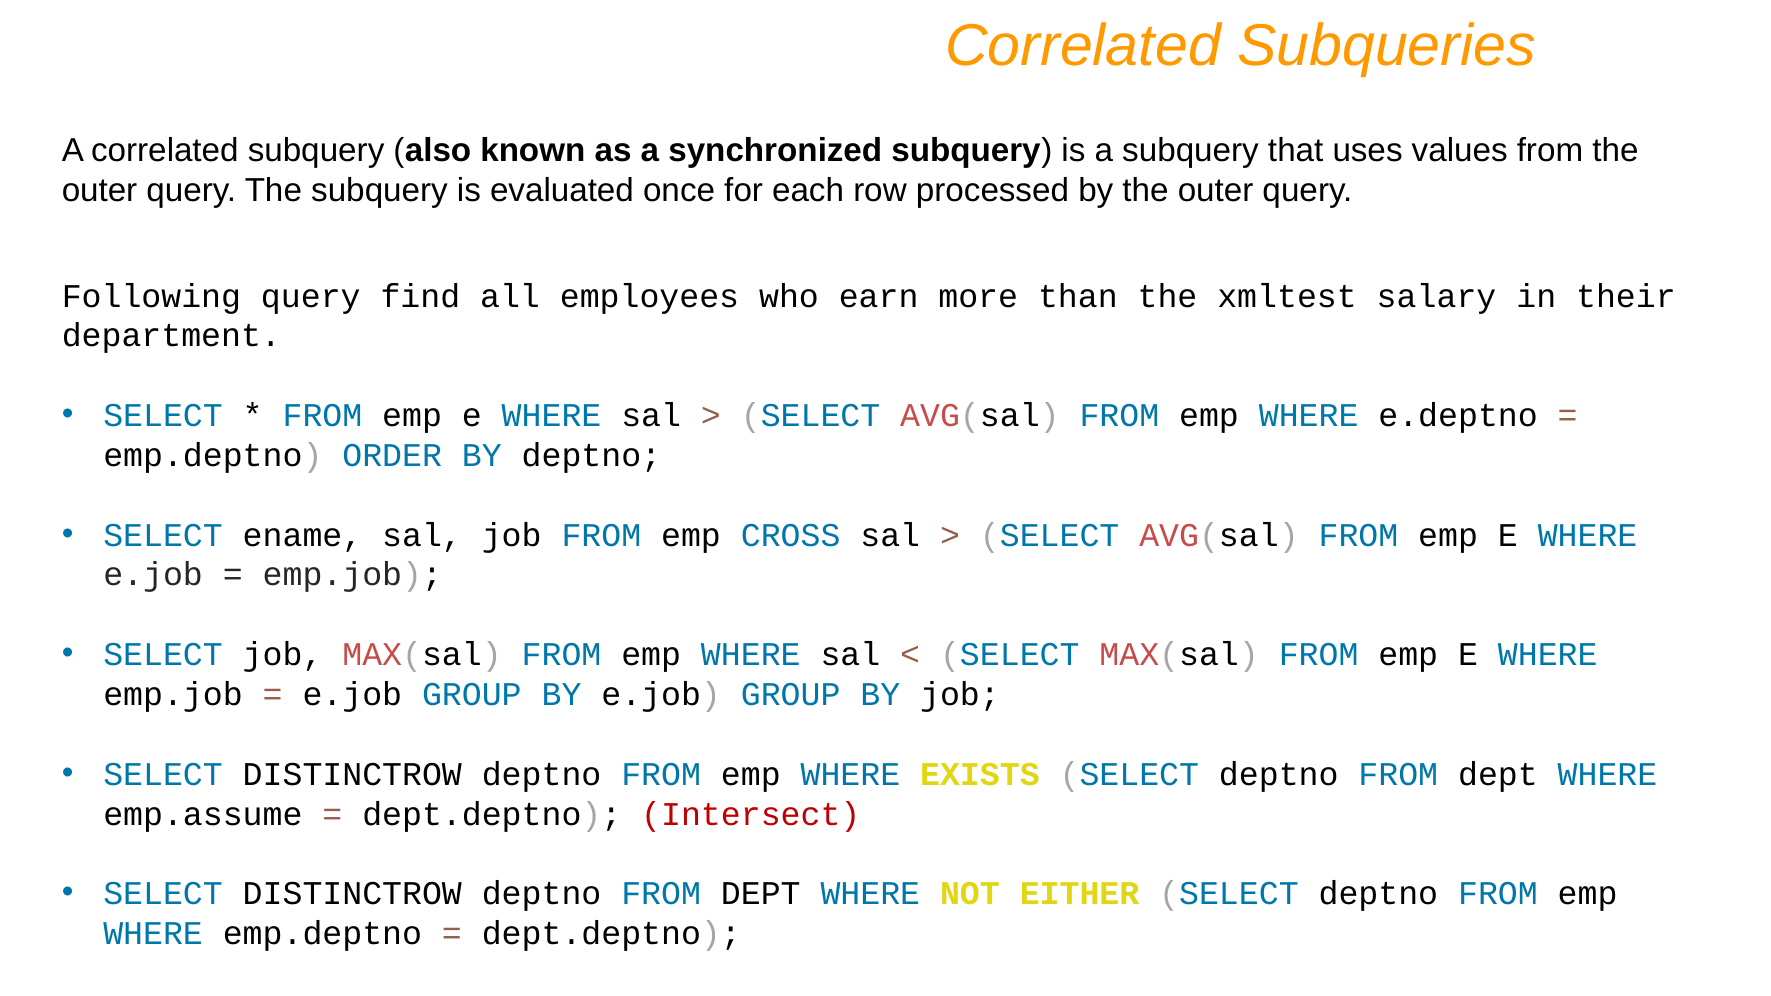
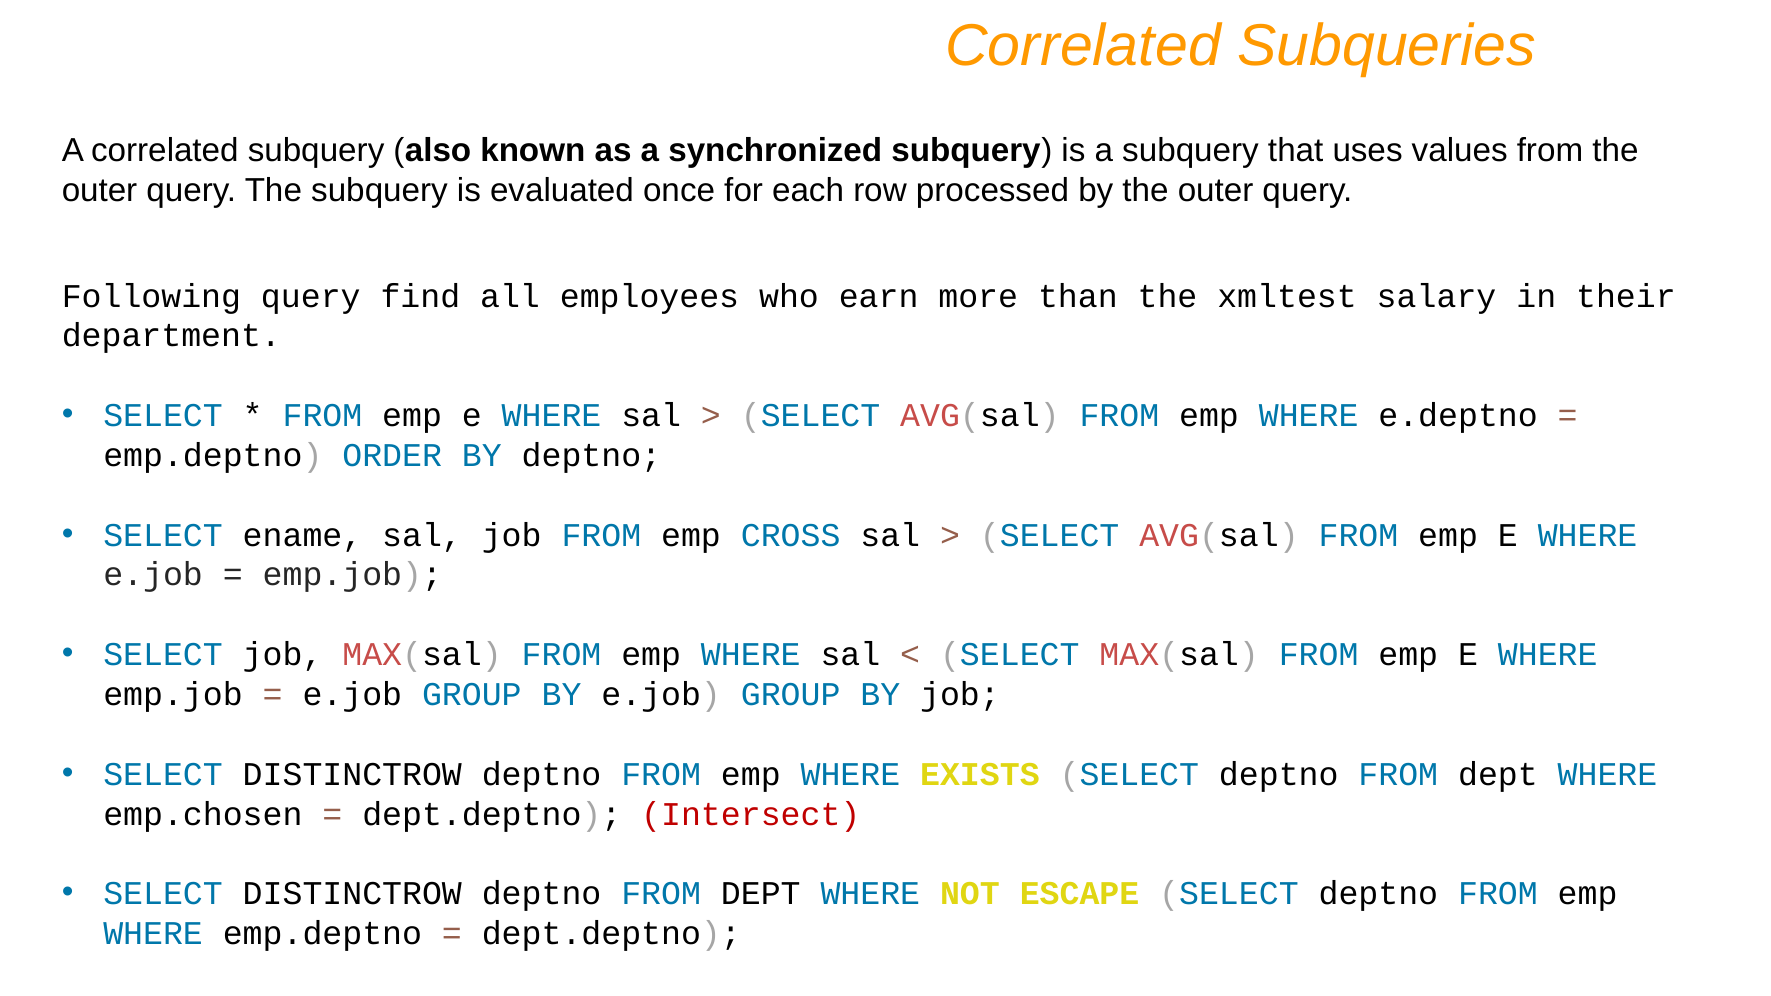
emp.assume: emp.assume -> emp.chosen
EITHER: EITHER -> ESCAPE
